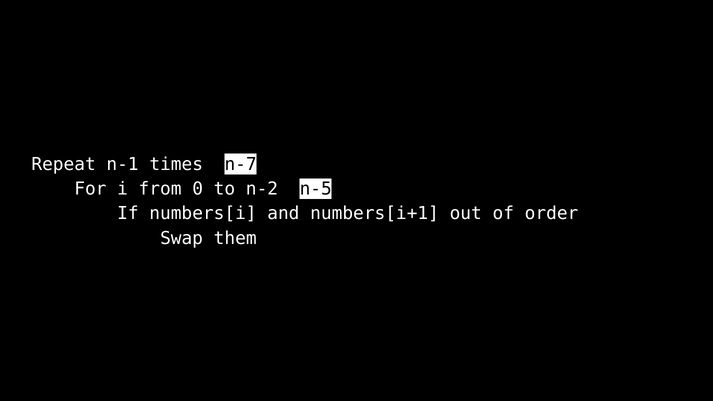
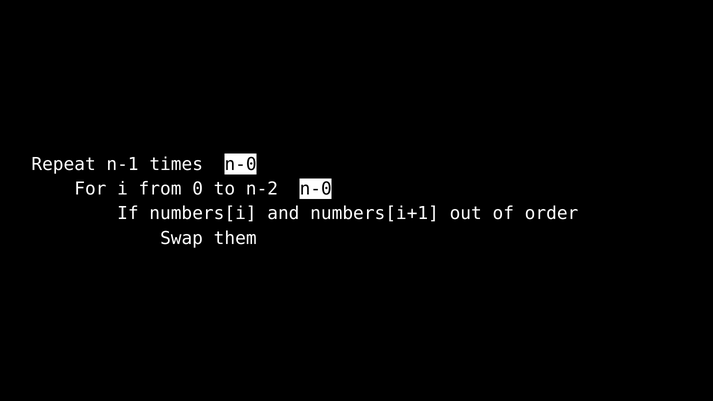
times n-7: n-7 -> n-0
n-2 n-5: n-5 -> n-0
